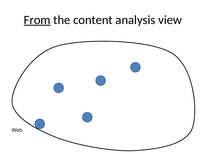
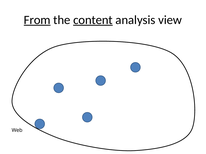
content underline: none -> present
